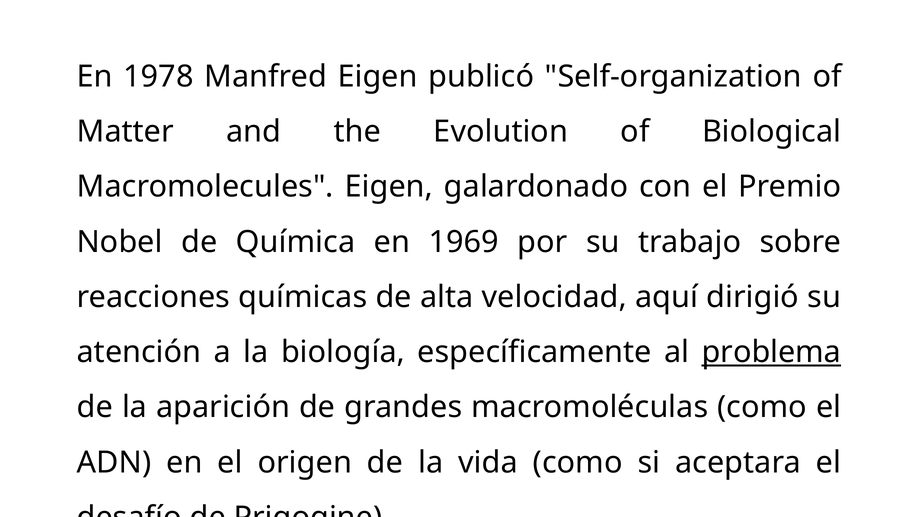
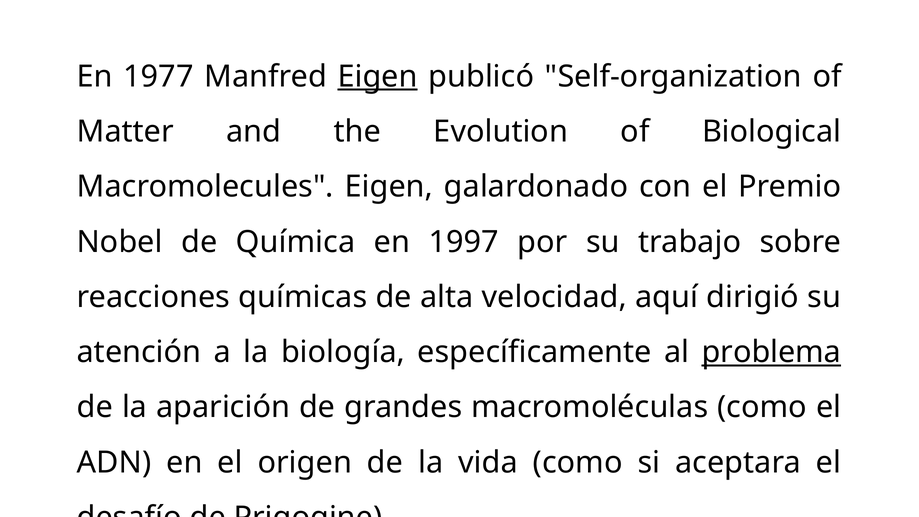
1978: 1978 -> 1977
Eigen at (378, 76) underline: none -> present
1969: 1969 -> 1997
